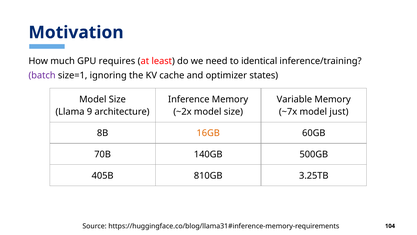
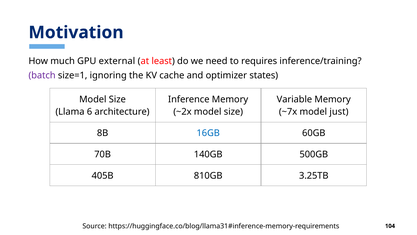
requires: requires -> external
identical: identical -> requires
9: 9 -> 6
16GB colour: orange -> blue
